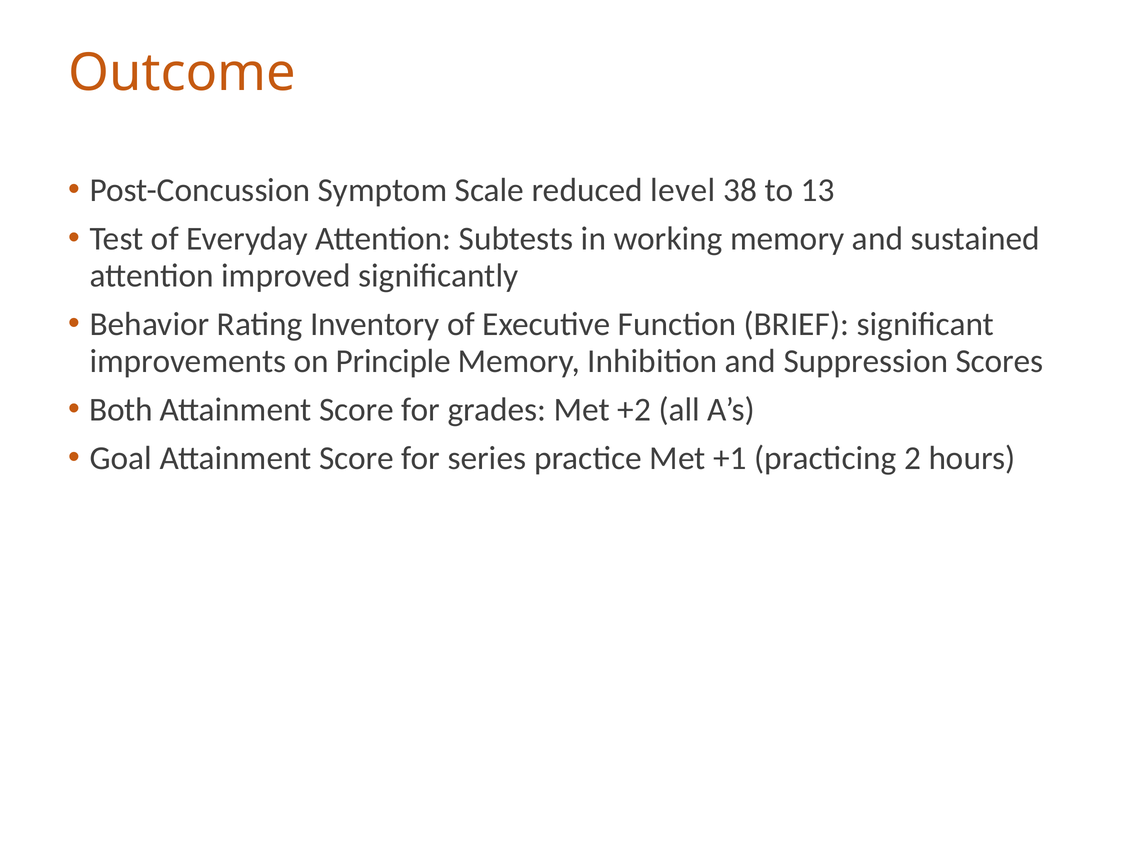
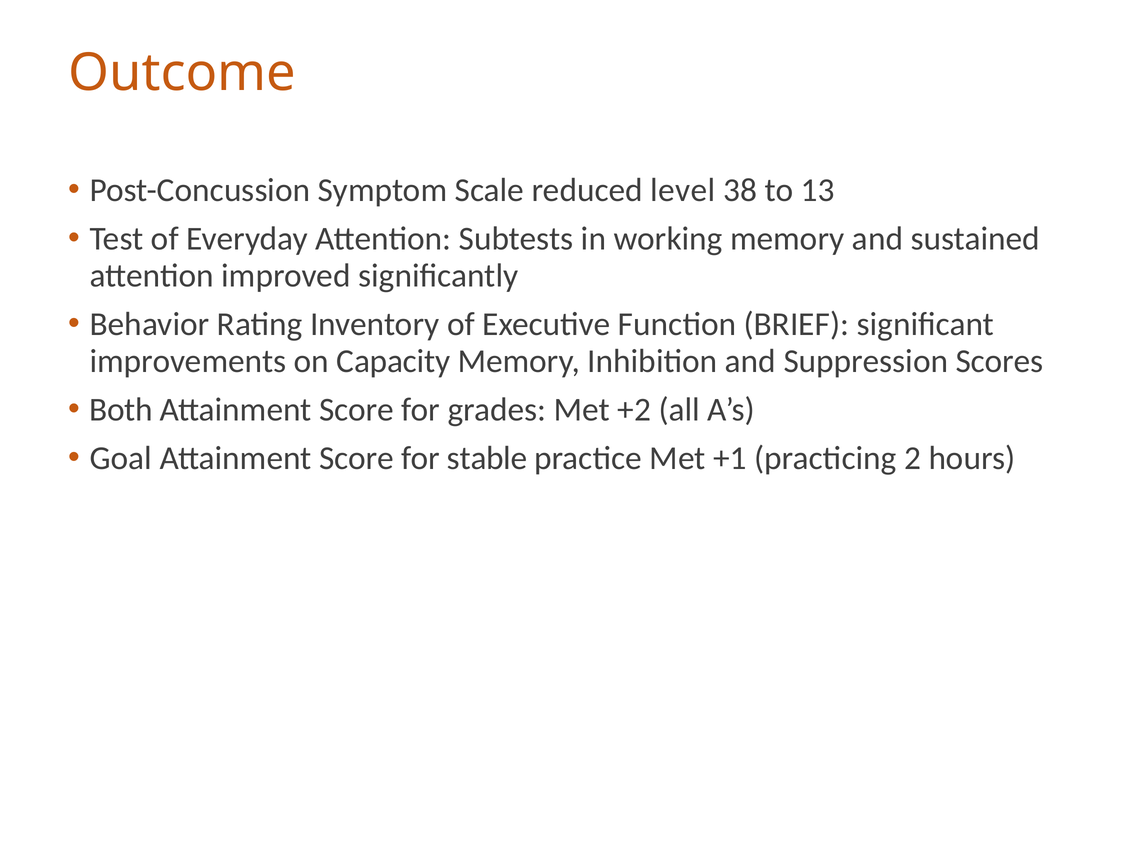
Principle: Principle -> Capacity
series: series -> stable
